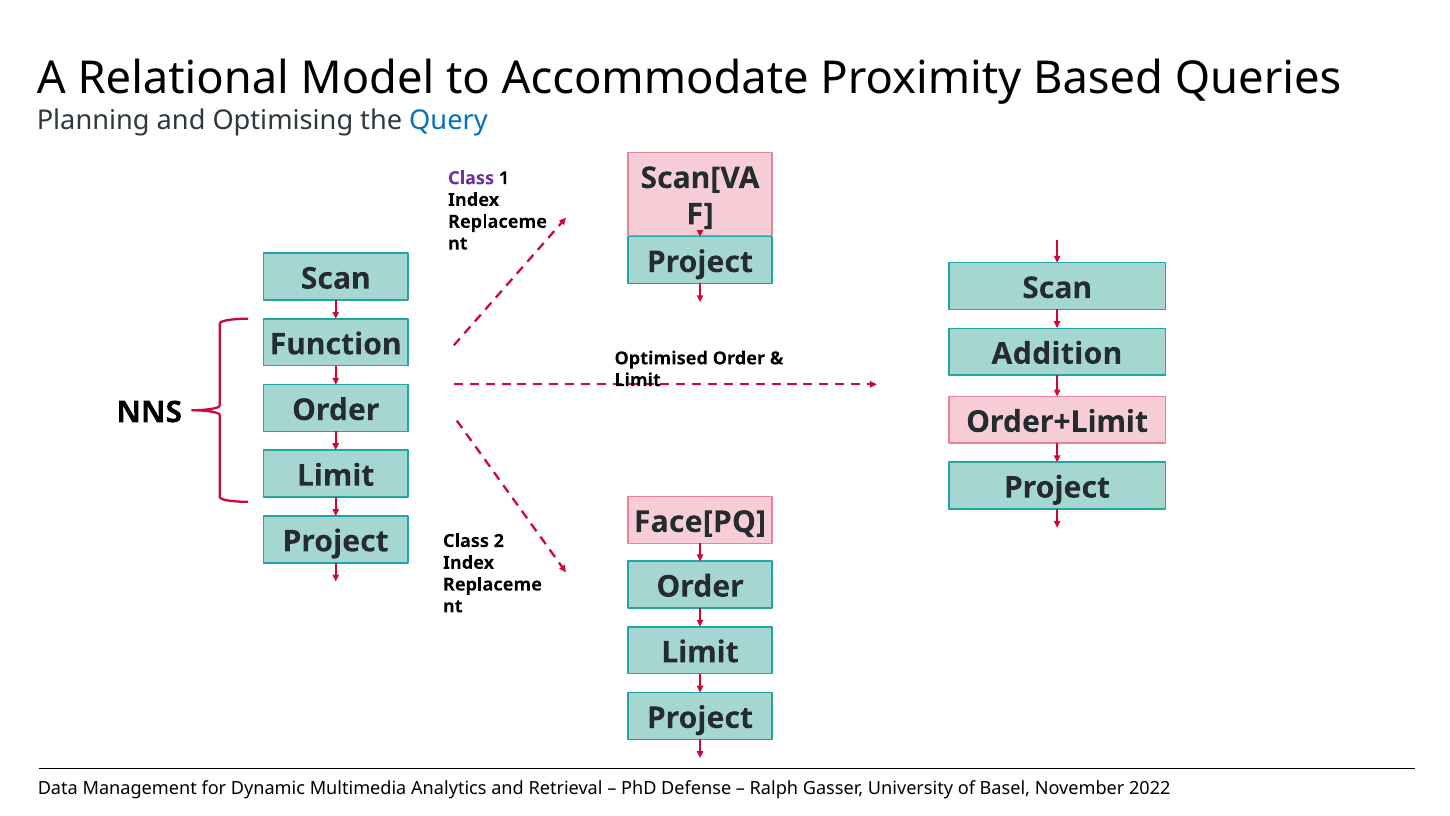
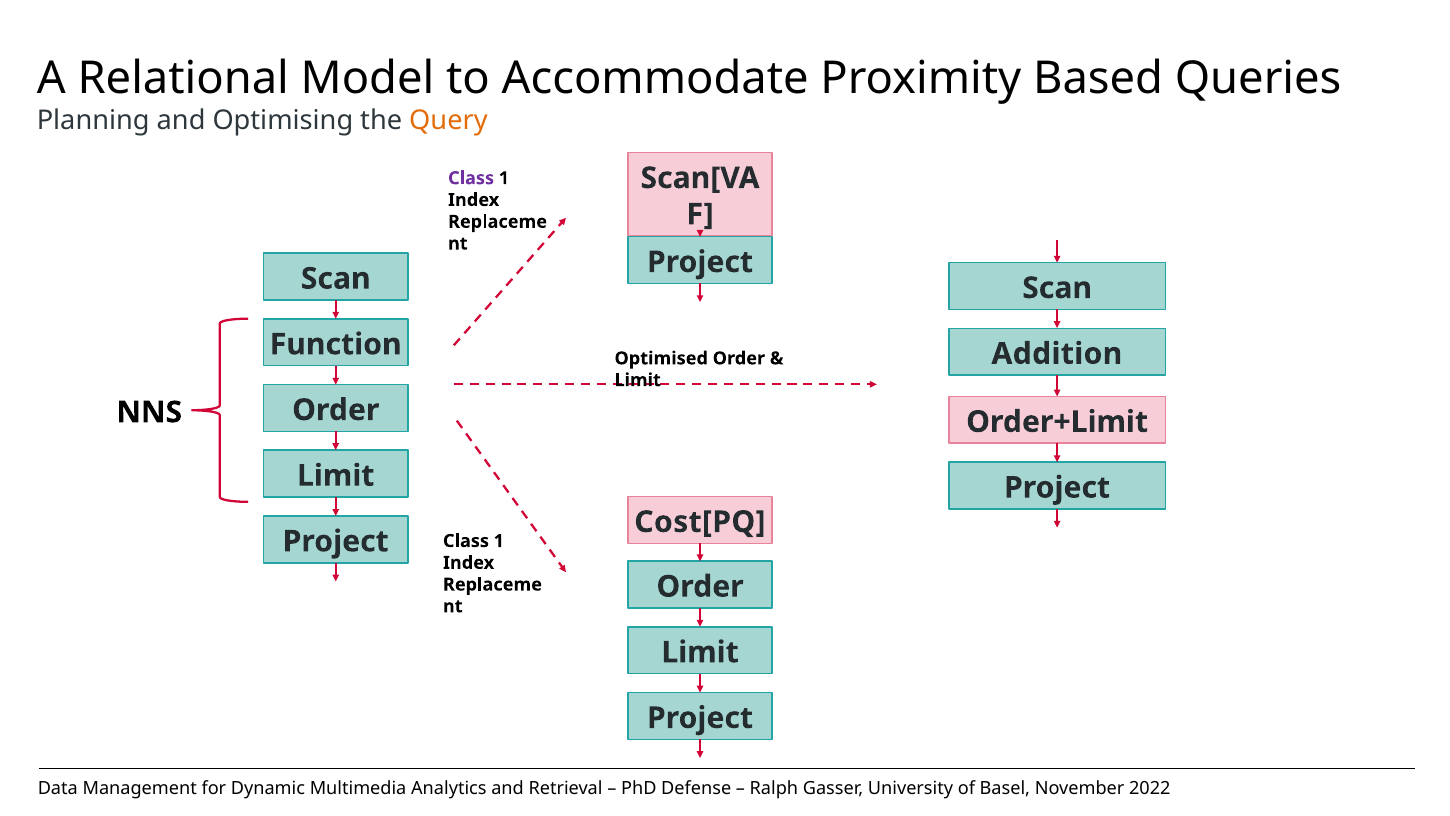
Query colour: blue -> orange
Face[PQ: Face[PQ -> Cost[PQ
2 at (499, 541): 2 -> 1
